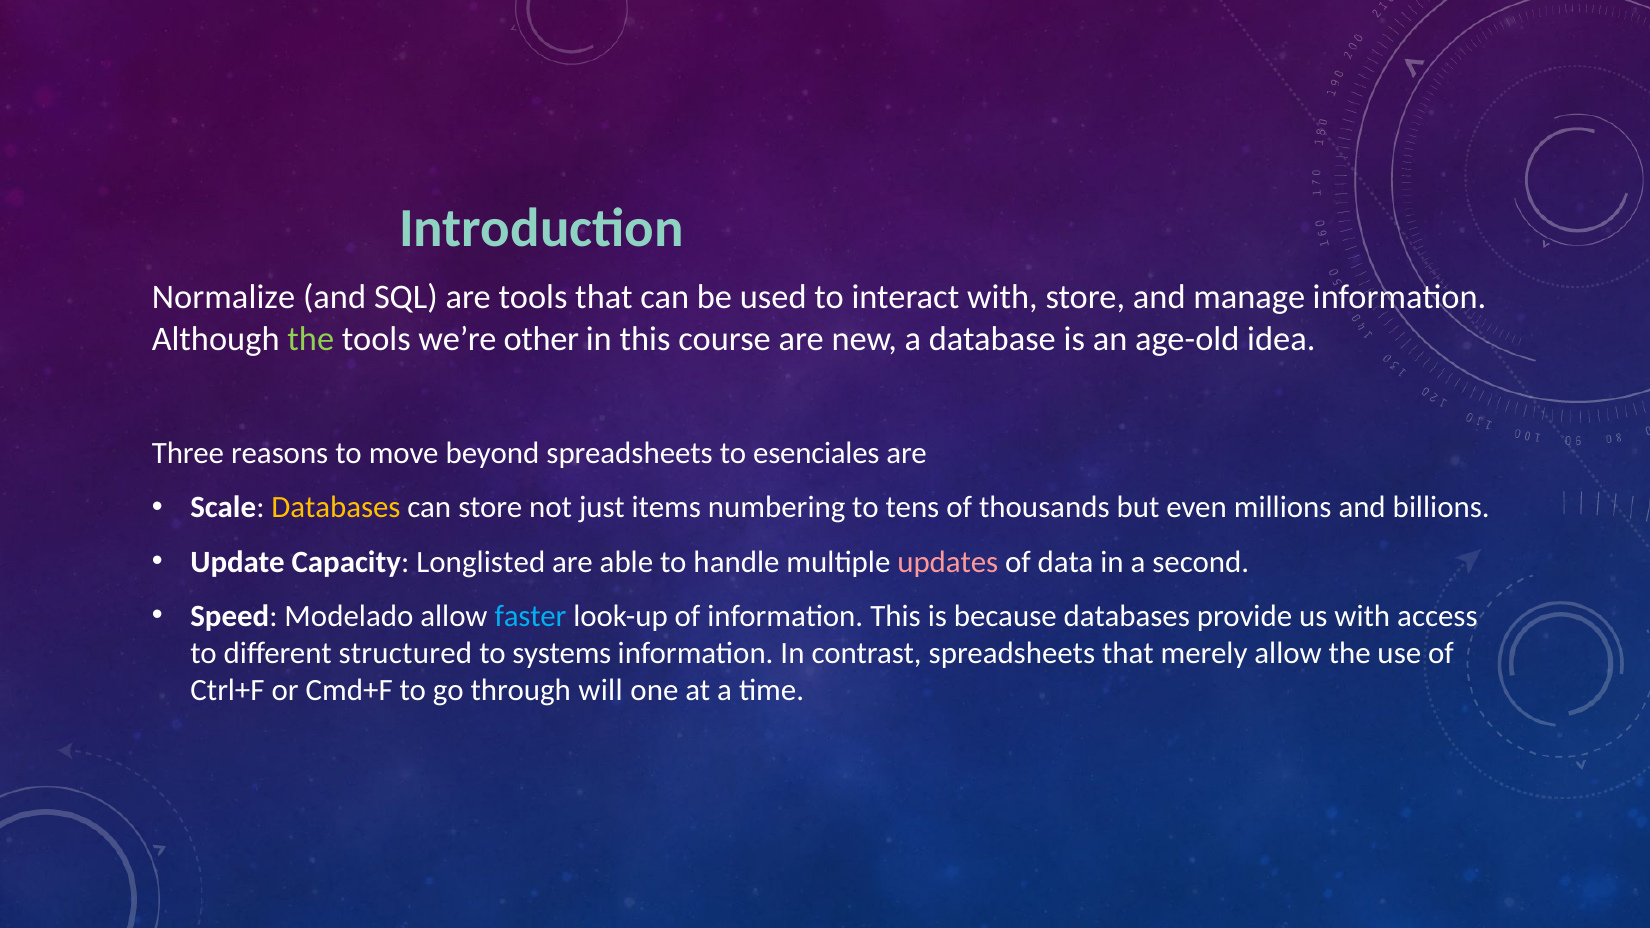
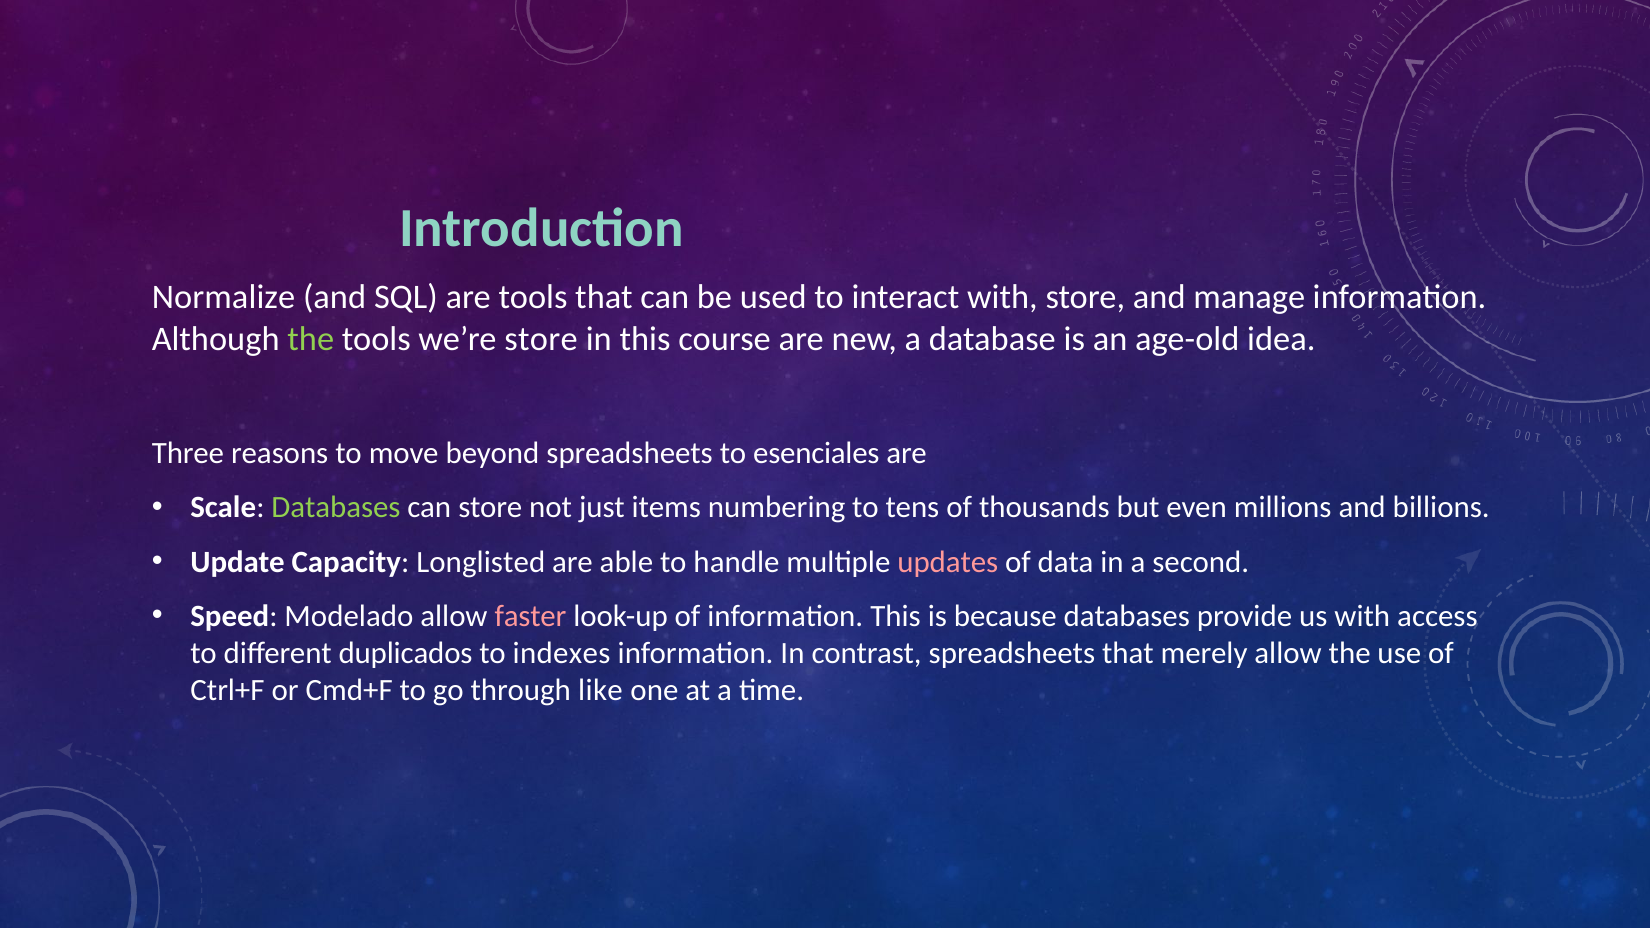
we’re other: other -> store
Databases at (336, 508) colour: yellow -> light green
faster colour: light blue -> pink
structured: structured -> duplicados
systems: systems -> indexes
will: will -> like
